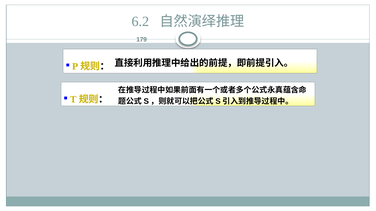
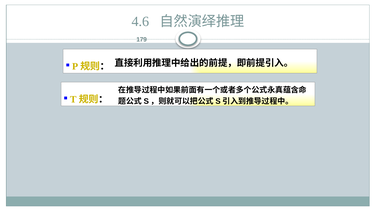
6.2: 6.2 -> 4.6
